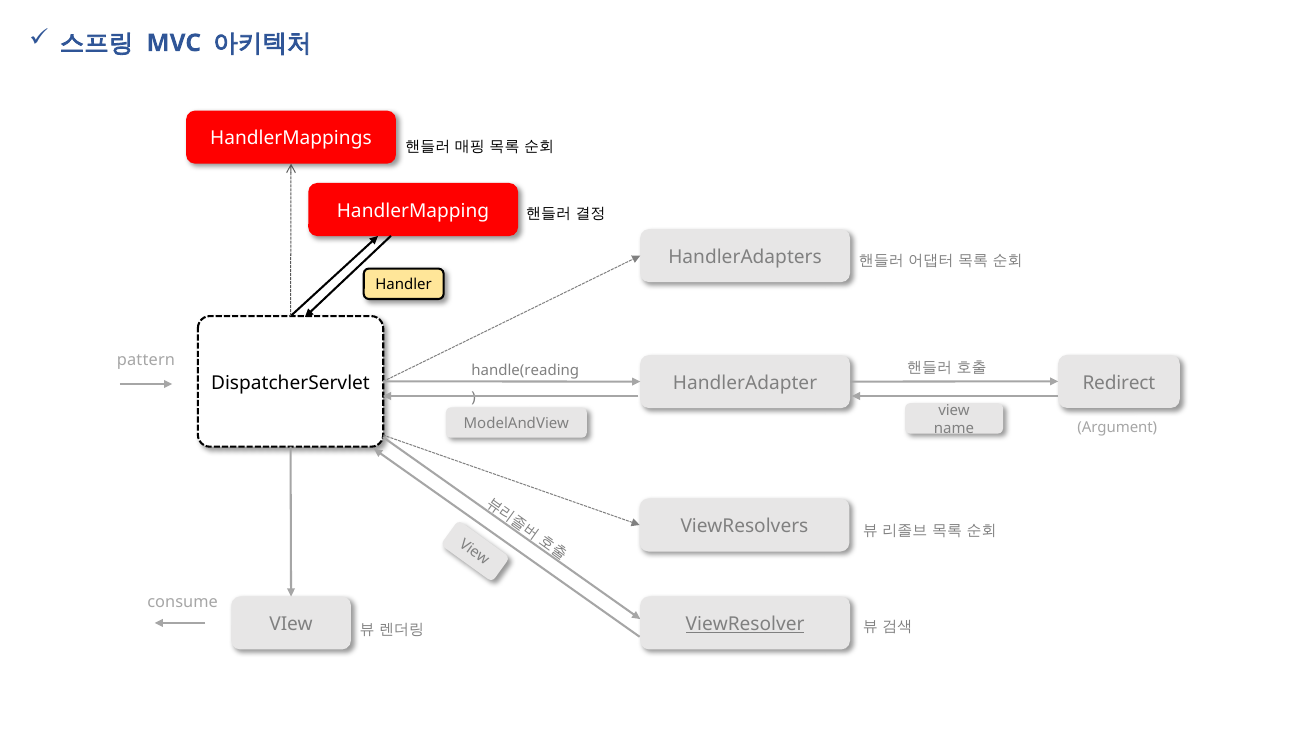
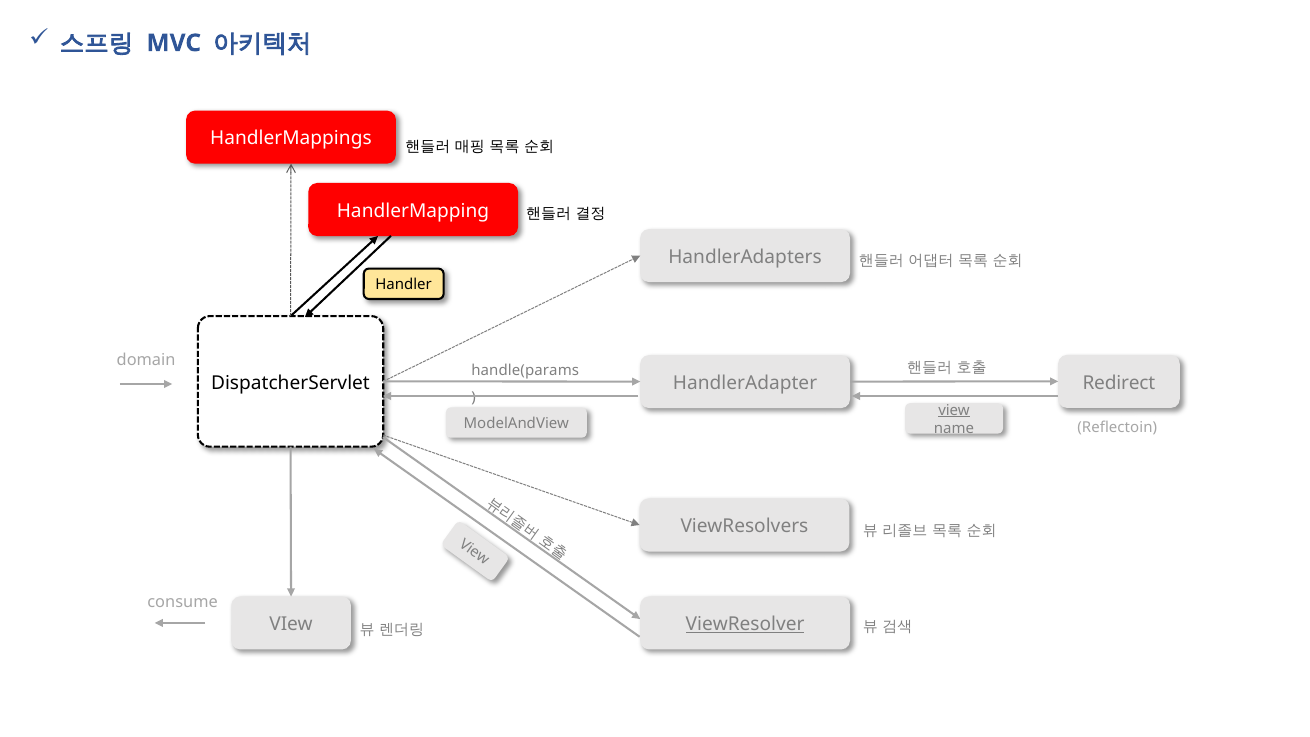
pattern: pattern -> domain
handle(reading: handle(reading -> handle(params
view at (954, 410) underline: none -> present
Argument: Argument -> Reflectoin
